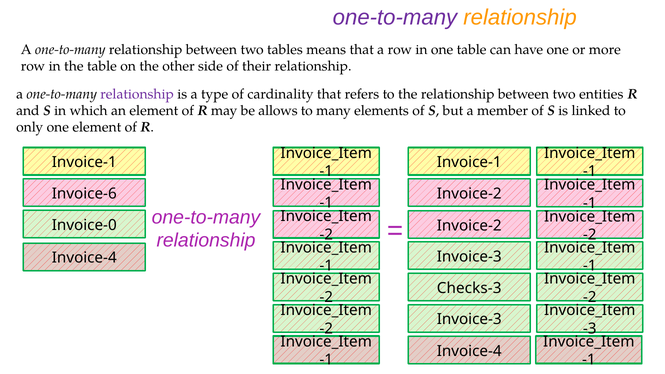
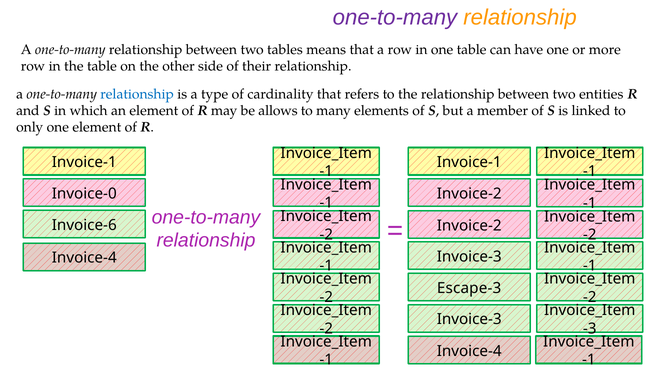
relationship at (137, 94) colour: purple -> blue
Invoice-6: Invoice-6 -> Invoice-0
Invoice-0: Invoice-0 -> Invoice-6
Checks-3: Checks-3 -> Escape-3
